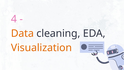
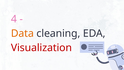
Visualization colour: orange -> red
